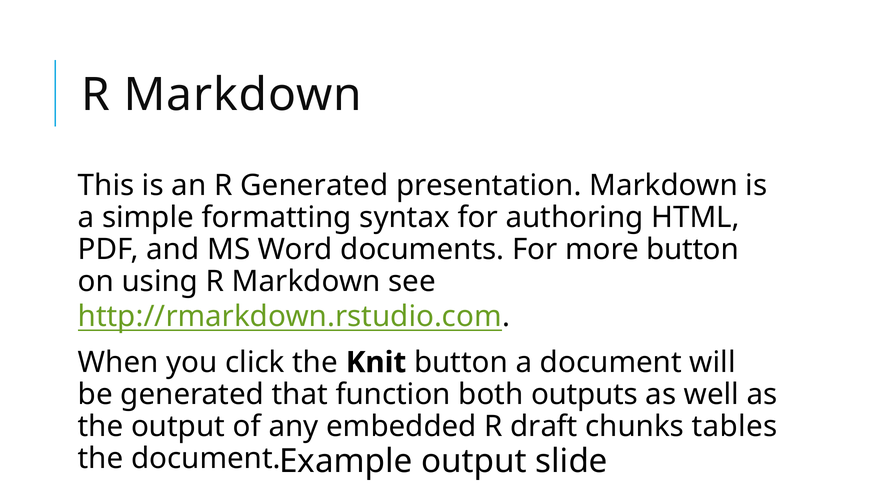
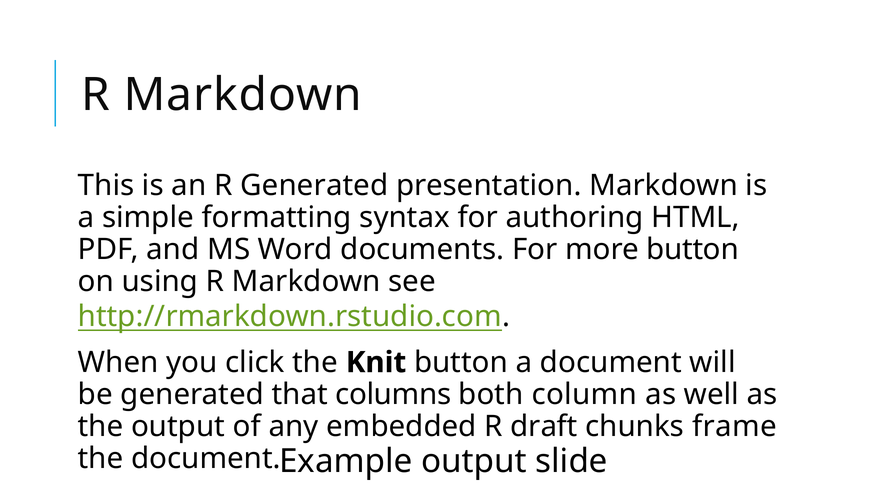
function: function -> columns
outputs: outputs -> column
tables: tables -> frame
